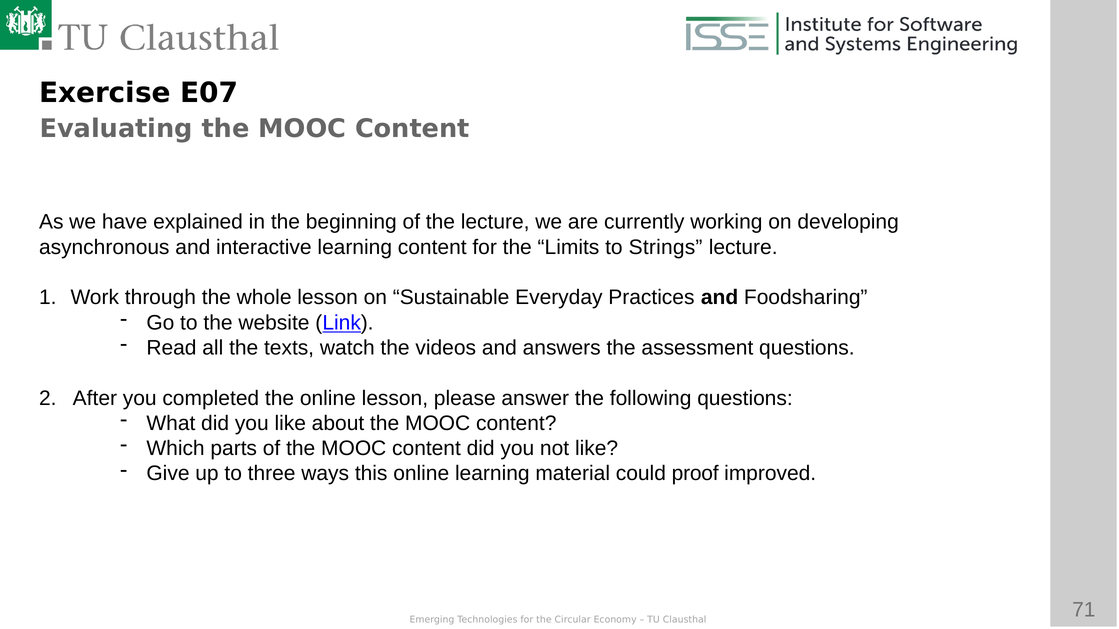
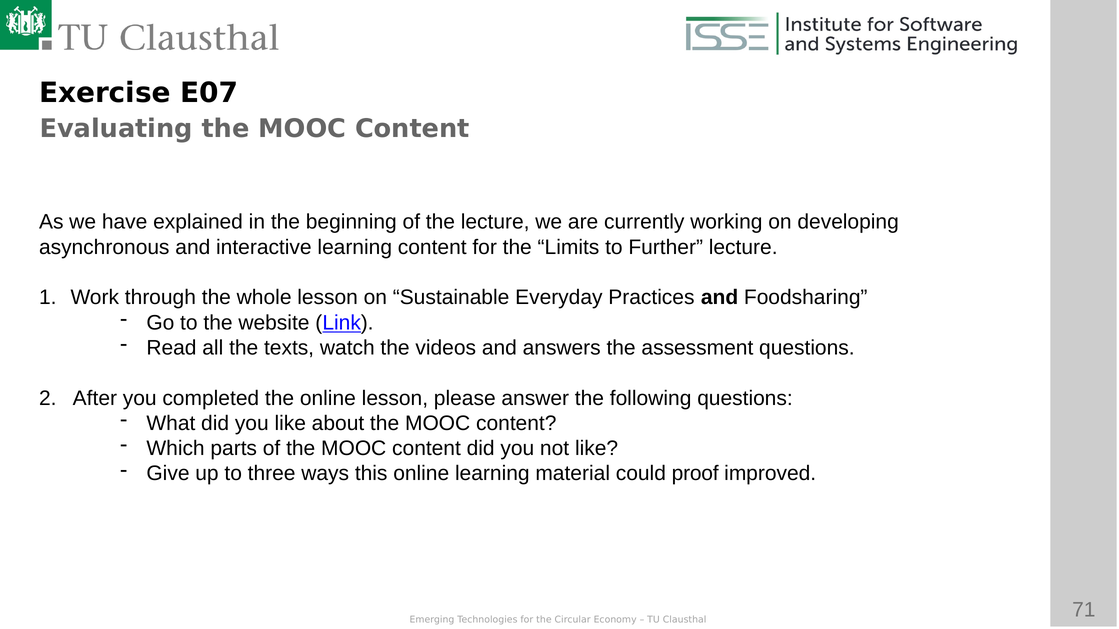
Strings: Strings -> Further
